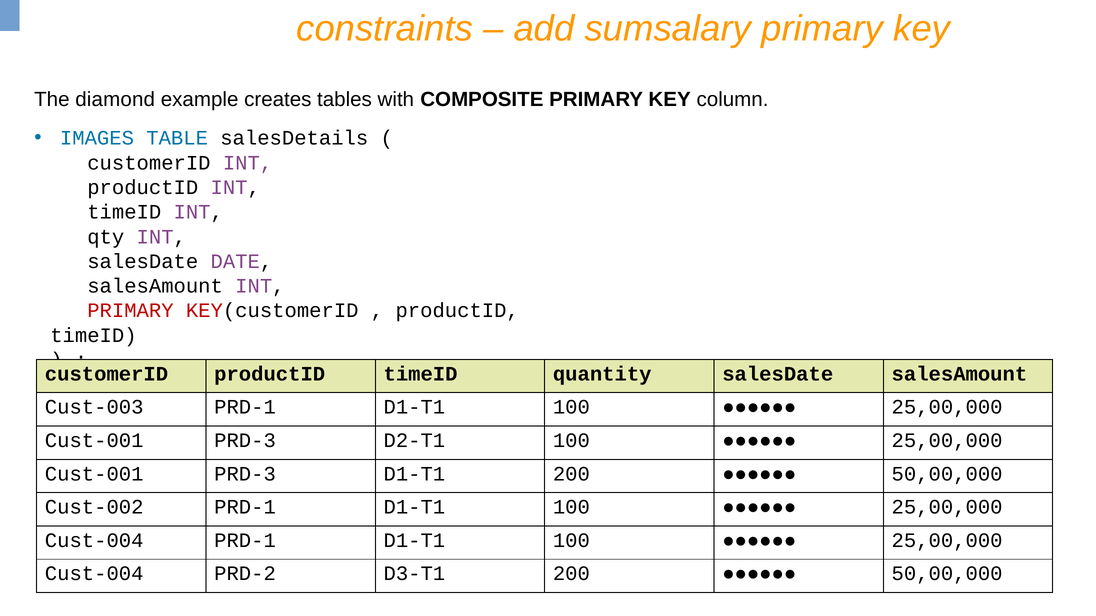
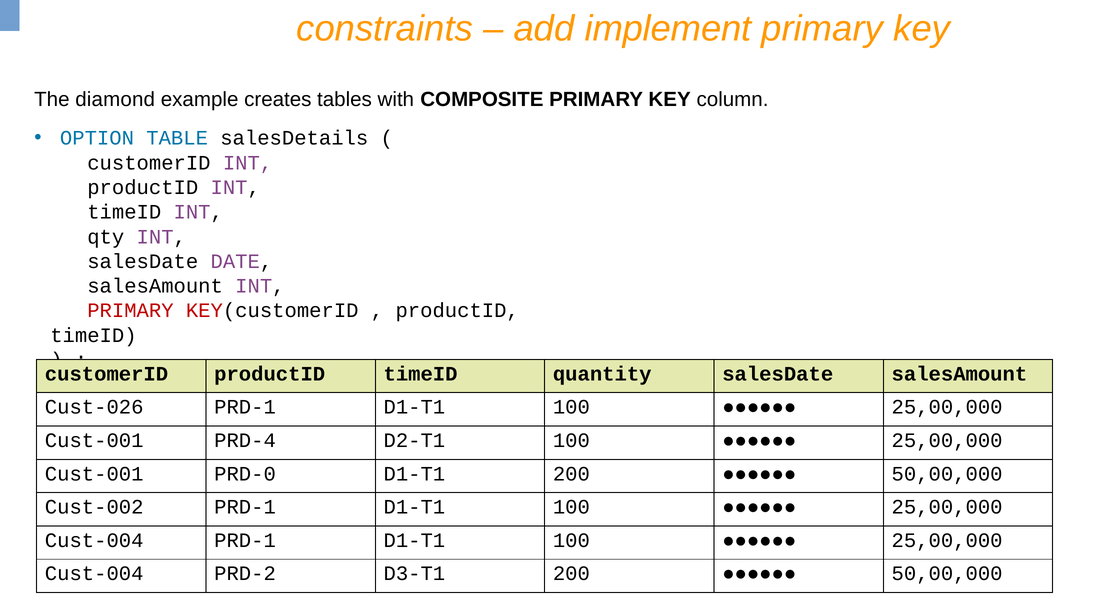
sumsalary: sumsalary -> implement
IMAGES: IMAGES -> OPTION
Cust-003: Cust-003 -> Cust-026
PRD-3 at (245, 441): PRD-3 -> PRD-4
PRD-3 at (245, 474): PRD-3 -> PRD-0
